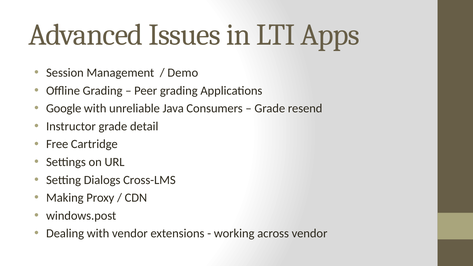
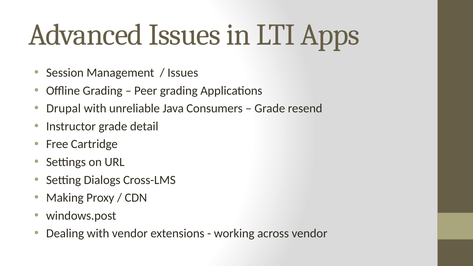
Demo at (183, 73): Demo -> Issues
Google: Google -> Drupal
